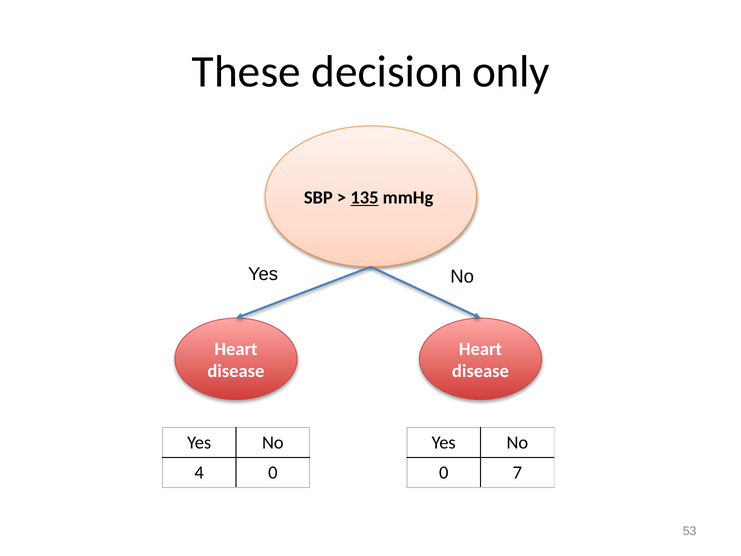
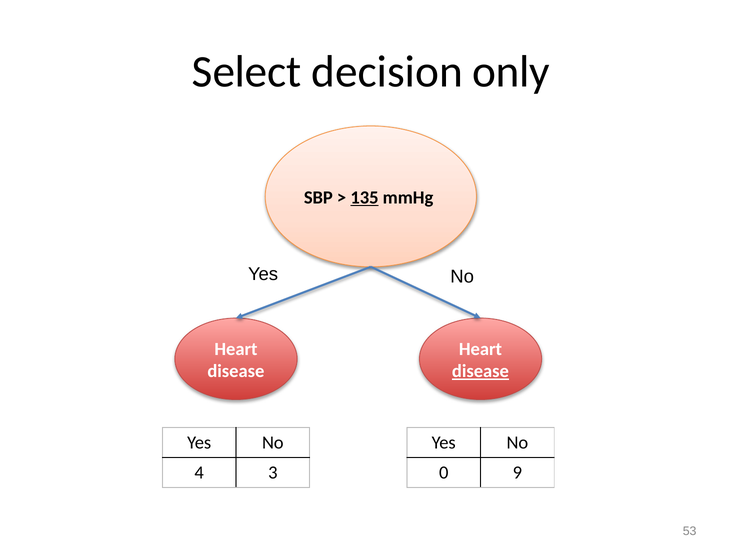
These: These -> Select
disease at (480, 371) underline: none -> present
4 0: 0 -> 3
7: 7 -> 9
